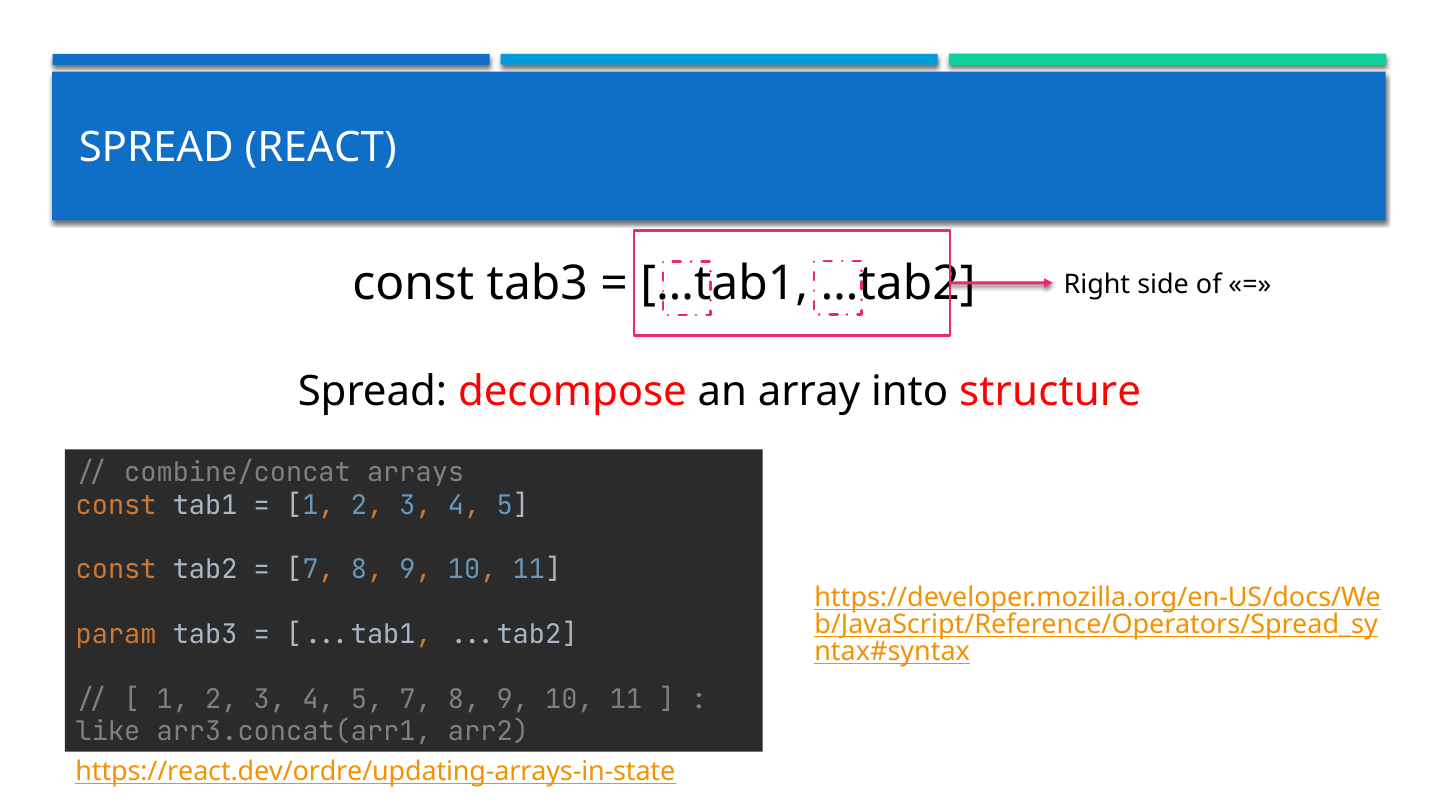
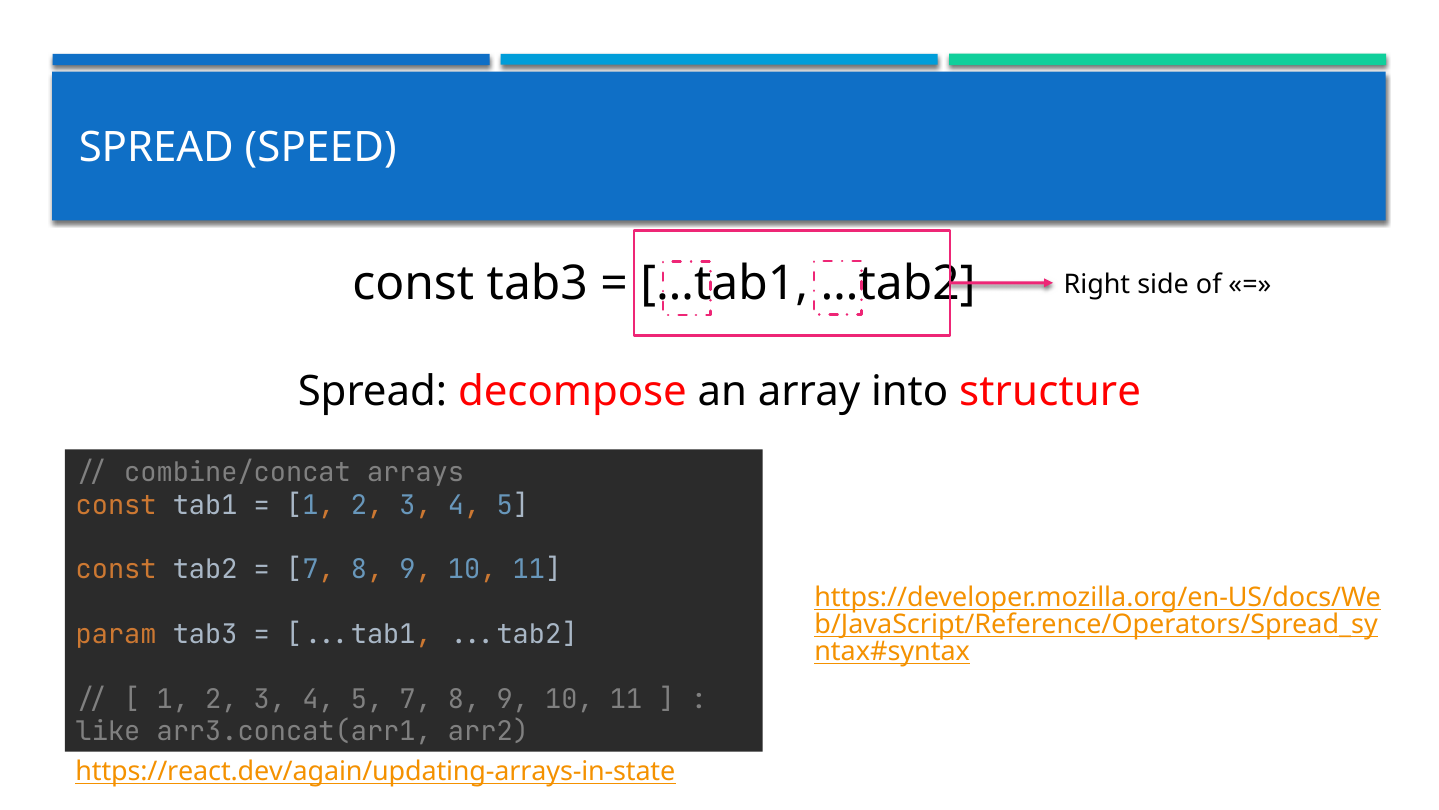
REACT: REACT -> SPEED
https://react.dev/ordre/updating-arrays-in-state: https://react.dev/ordre/updating-arrays-in-state -> https://react.dev/again/updating-arrays-in-state
